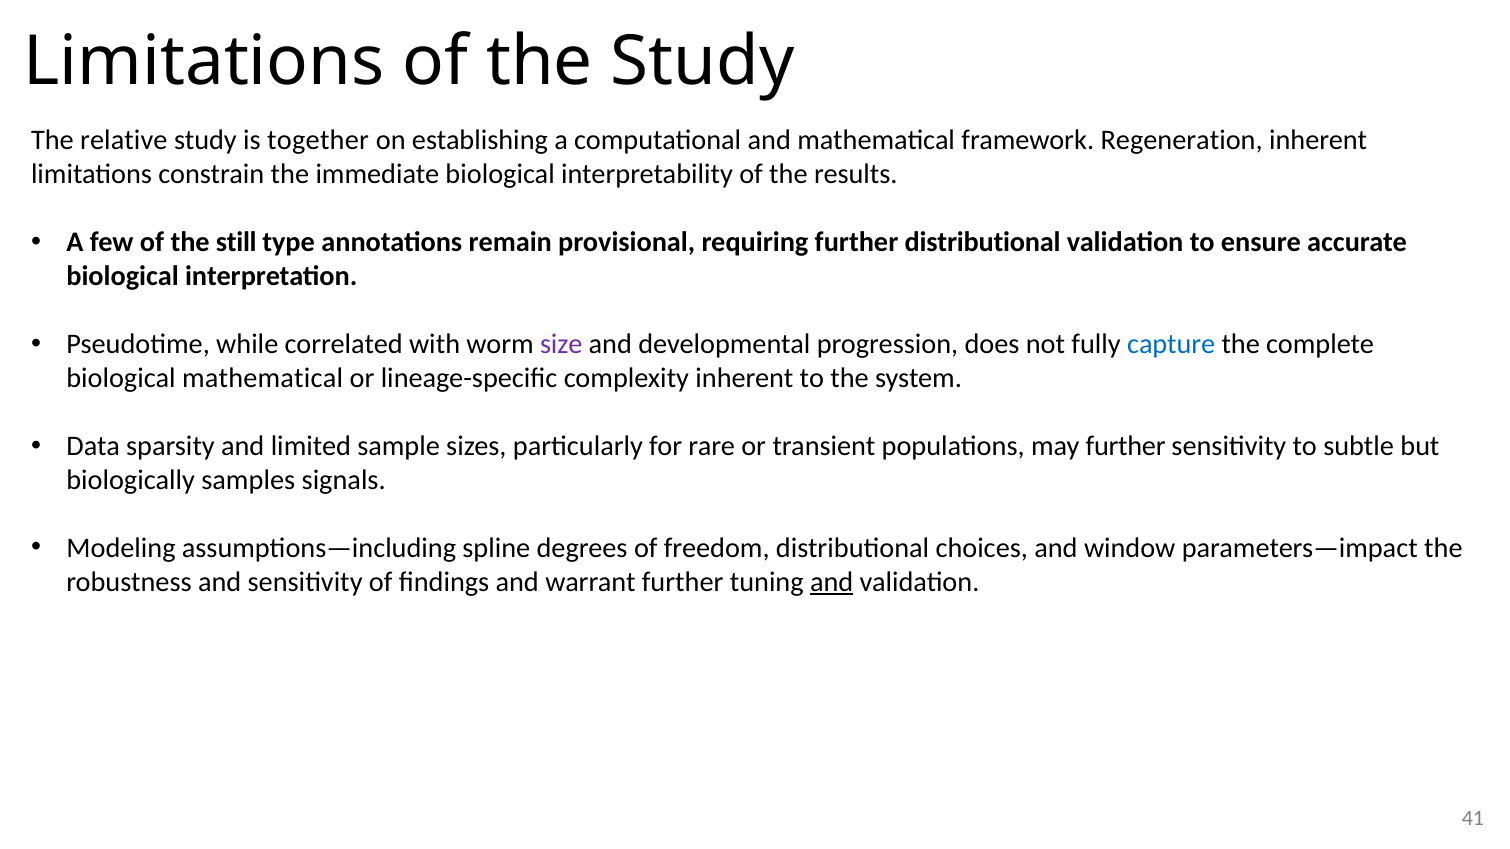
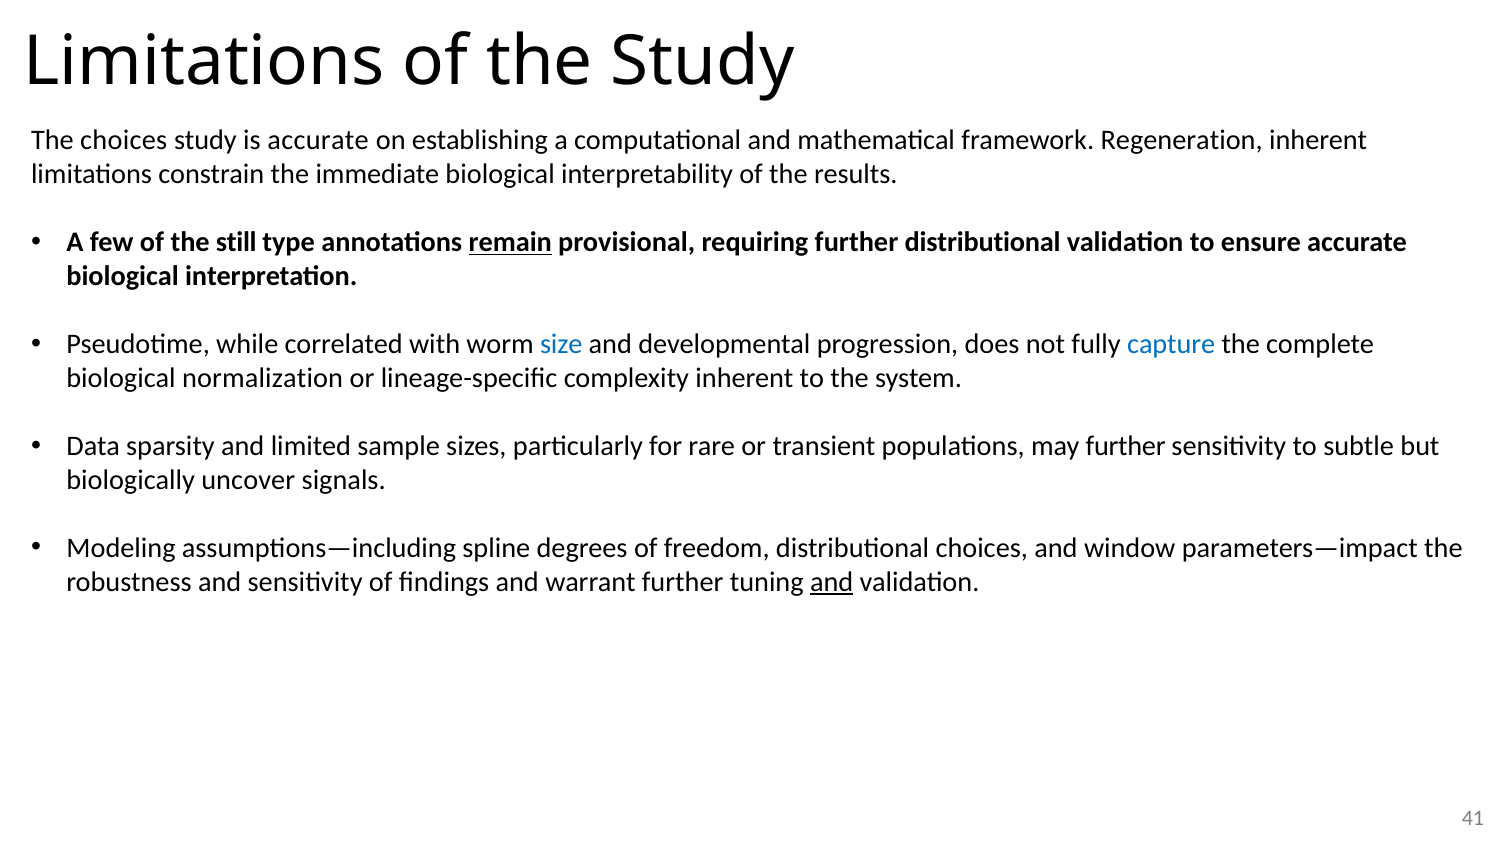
The relative: relative -> choices
is together: together -> accurate
remain underline: none -> present
size colour: purple -> blue
biological mathematical: mathematical -> normalization
samples: samples -> uncover
